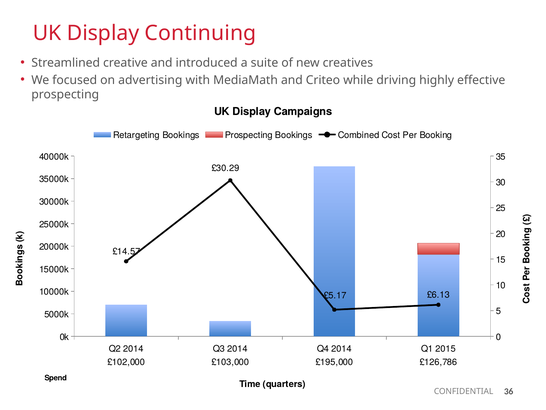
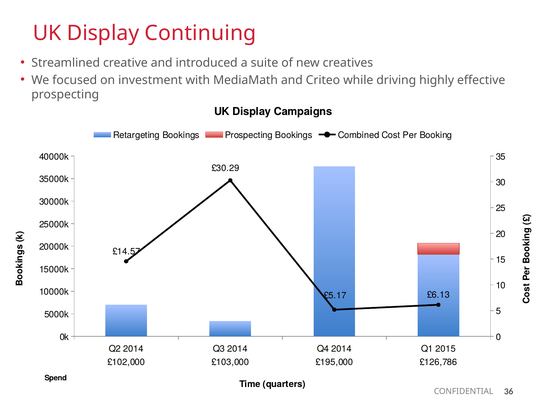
advertising: advertising -> investment
